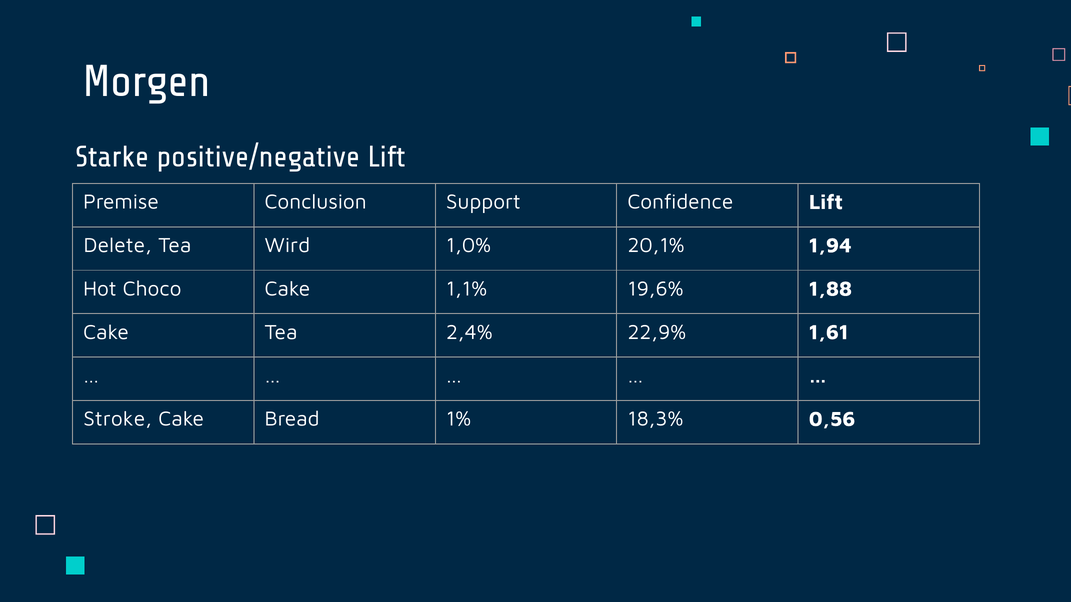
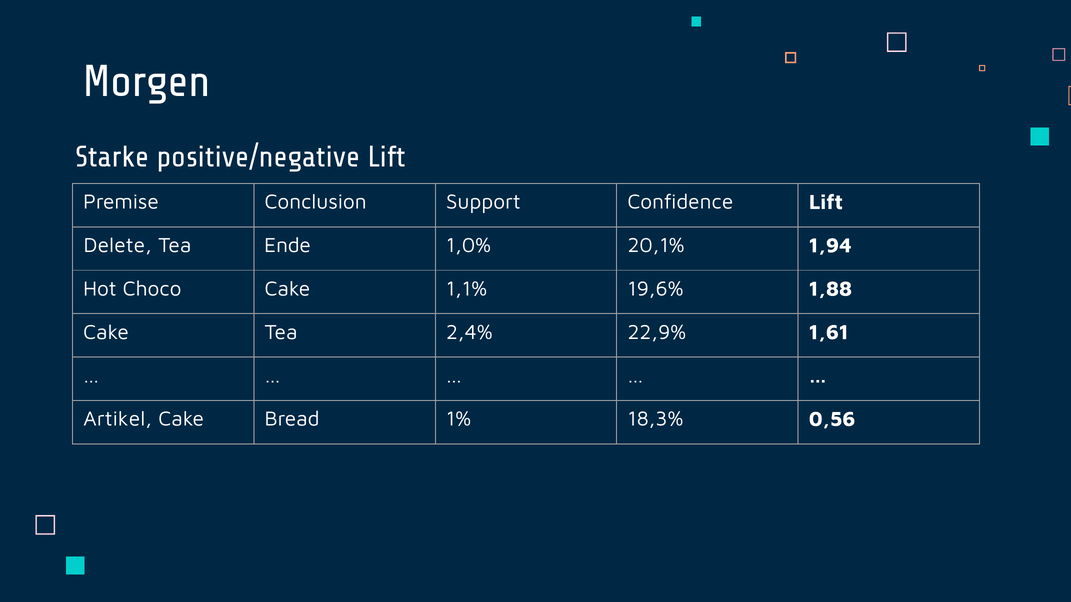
Wird: Wird -> Ende
Stroke: Stroke -> Artikel
